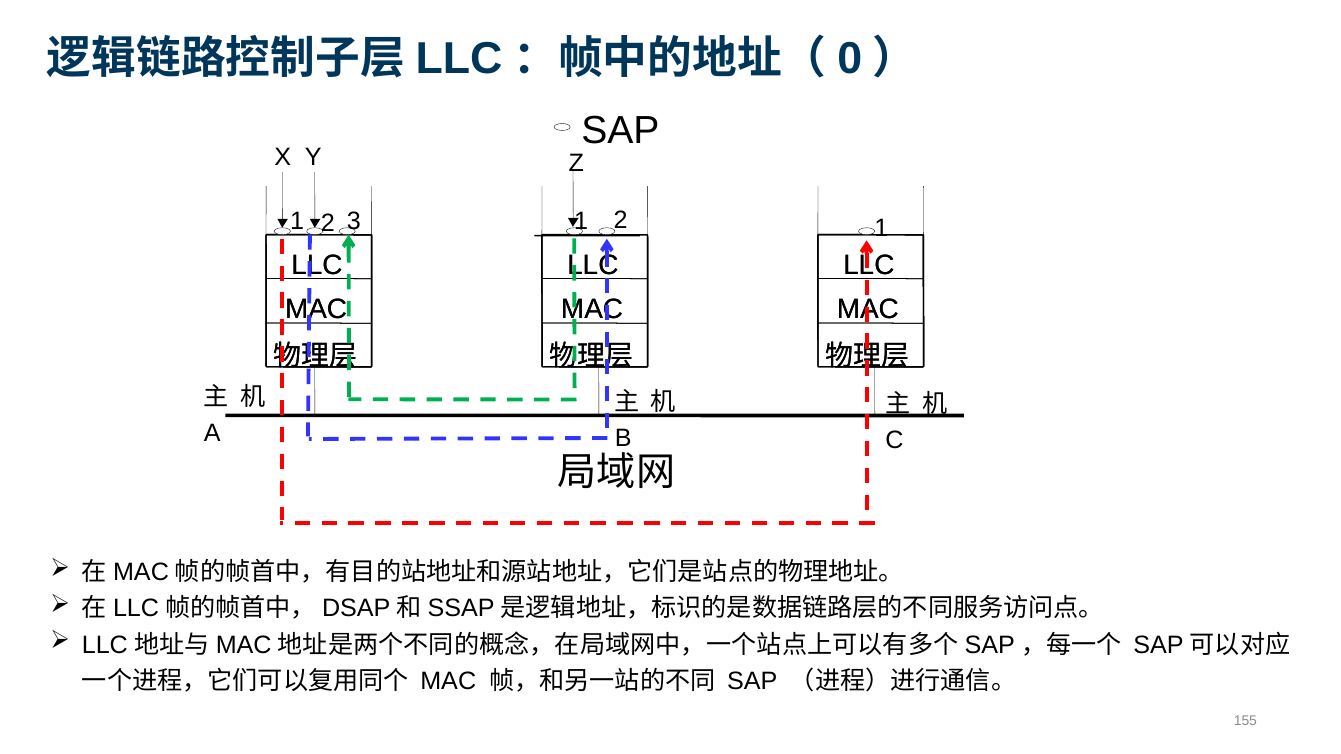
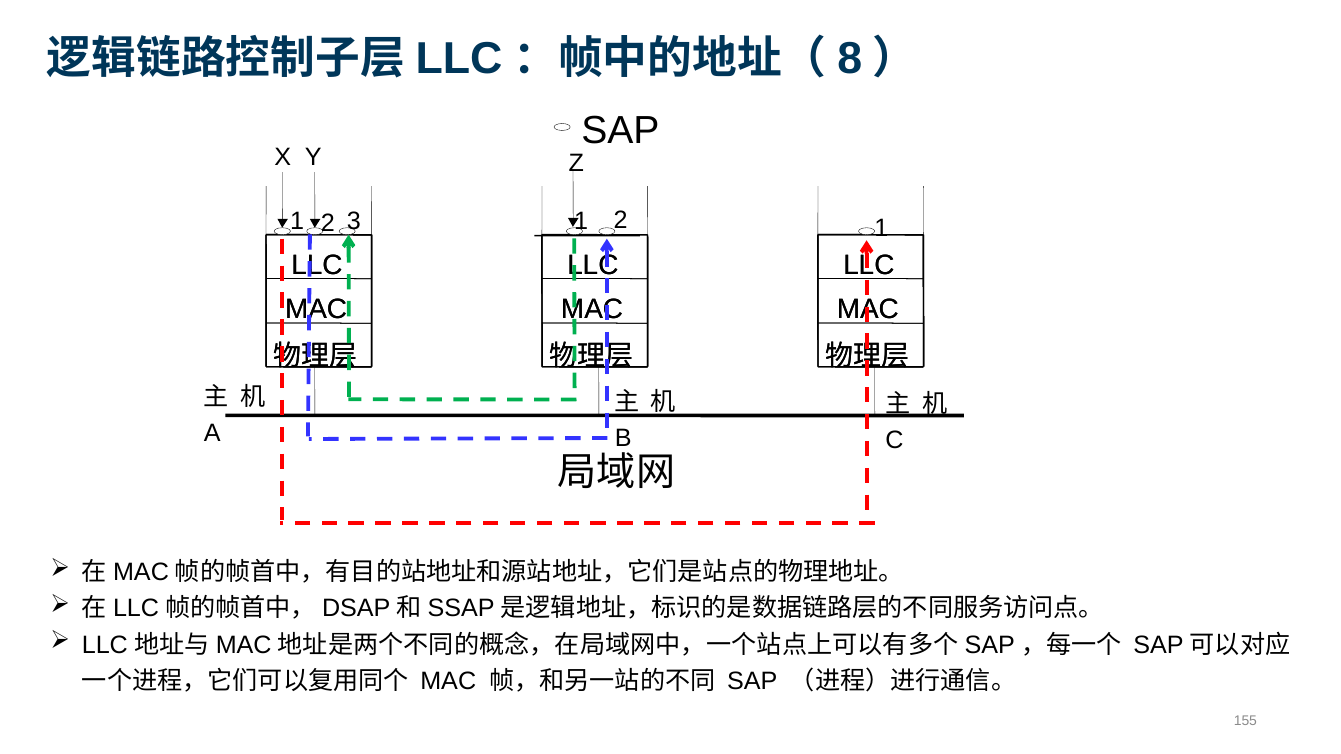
0: 0 -> 8
